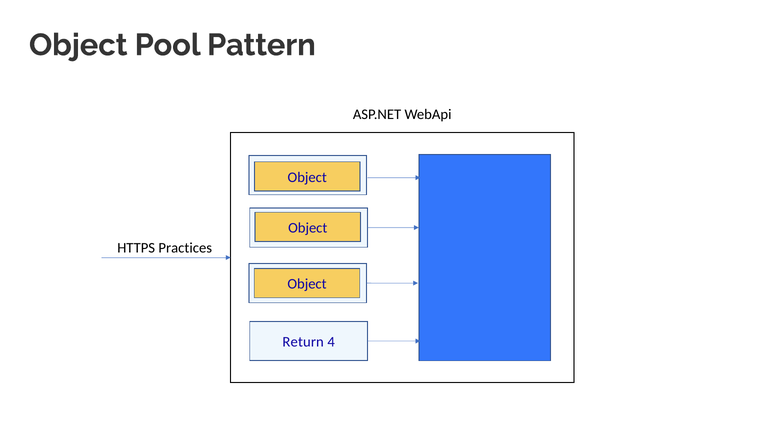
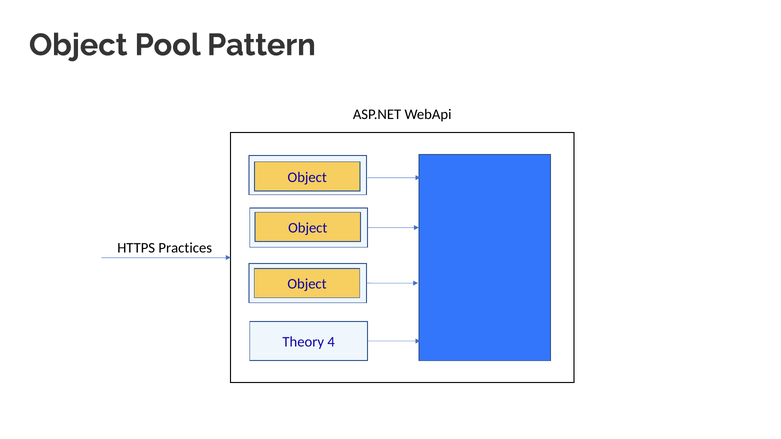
Return: Return -> Theory
